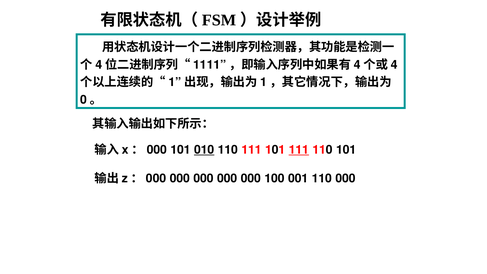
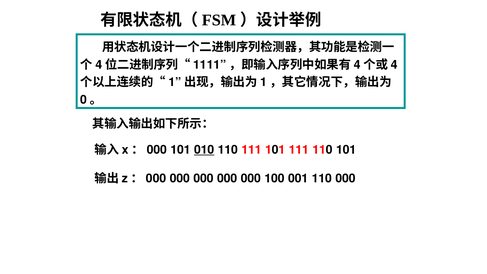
111 at (299, 150) underline: present -> none
